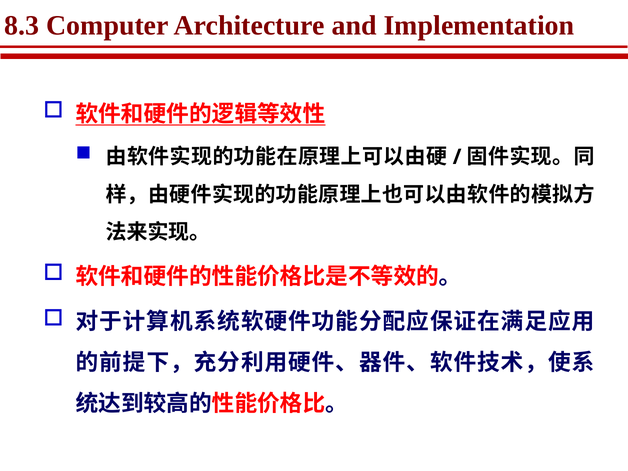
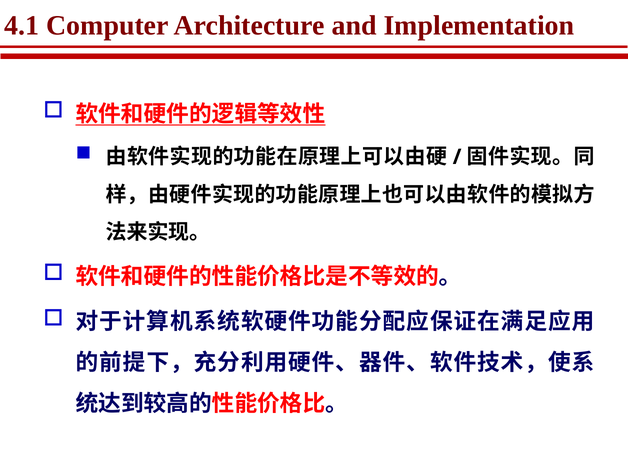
8.3: 8.3 -> 4.1
